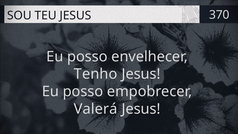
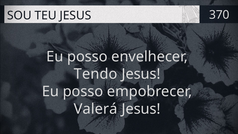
Tenho: Tenho -> Tendo
